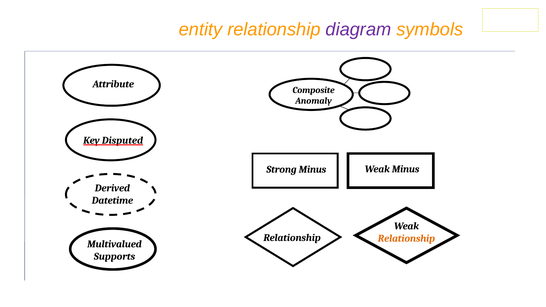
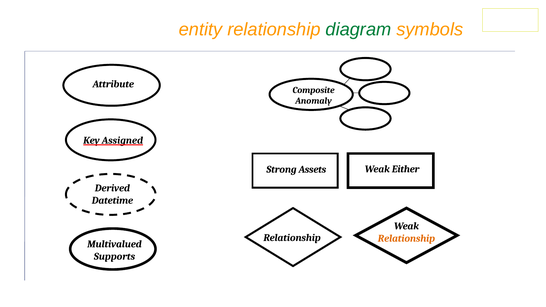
diagram colour: purple -> green
Disputed: Disputed -> Assigned
Weak Minus: Minus -> Either
Strong Minus: Minus -> Assets
